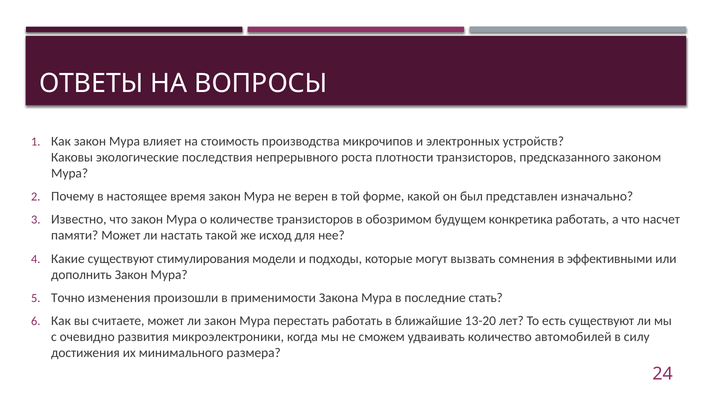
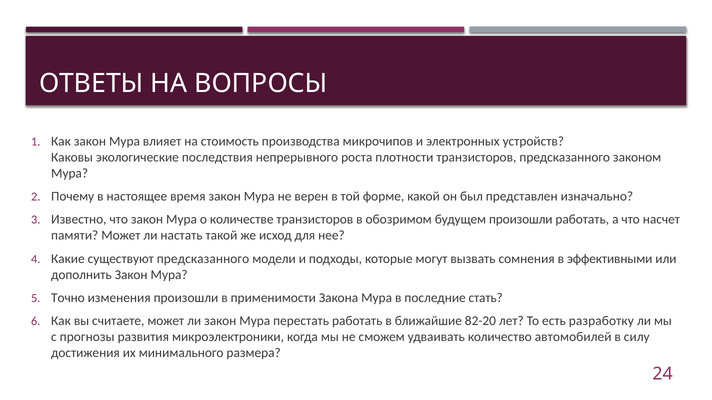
будущем конкретика: конкретика -> произошли
существуют стимулирования: стимулирования -> предсказанного
13-20: 13-20 -> 82-20
есть существуют: существуют -> разработку
очевидно: очевидно -> прогнозы
